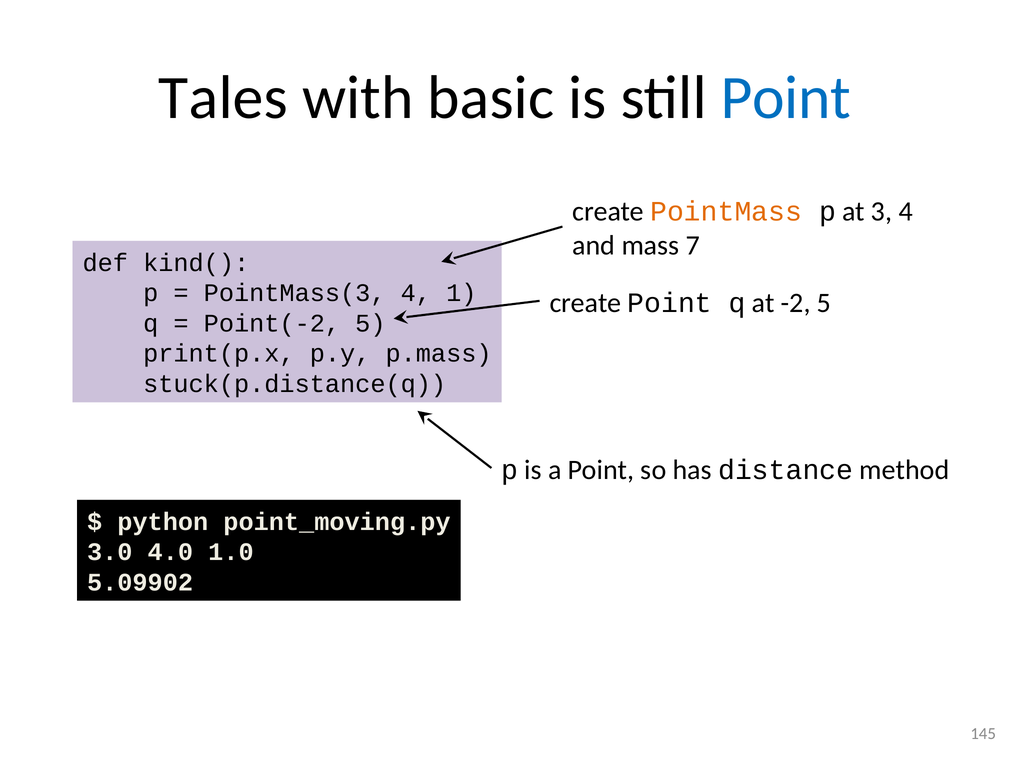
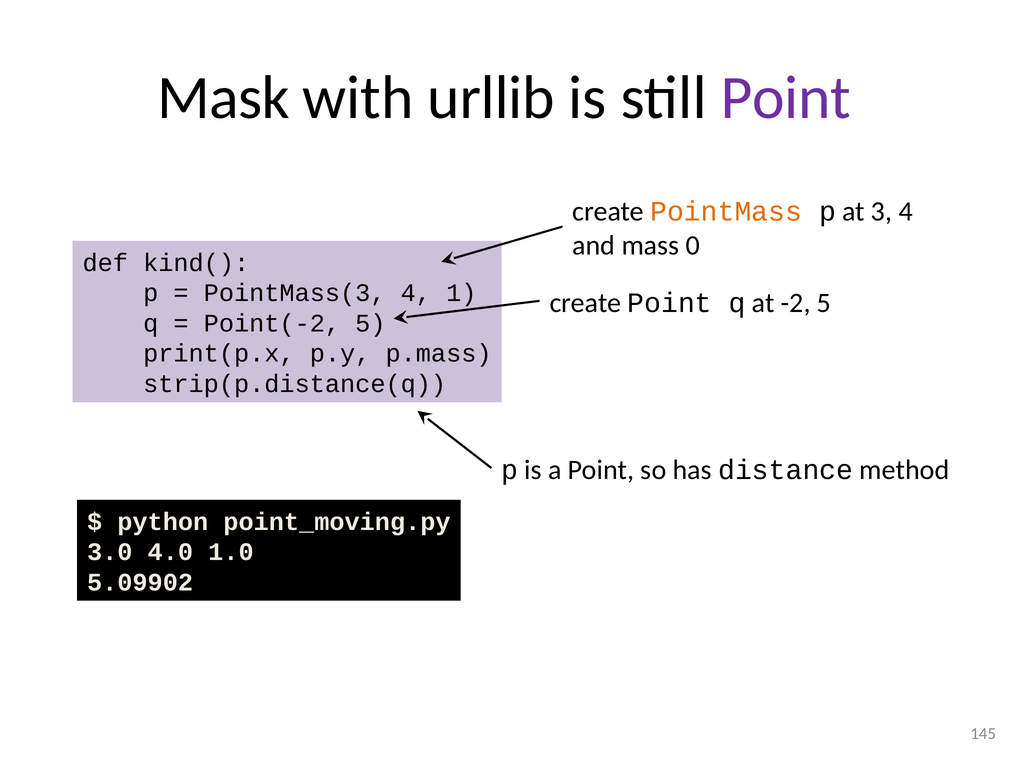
Tales: Tales -> Mask
basic: basic -> urllib
Point at (786, 98) colour: blue -> purple
7: 7 -> 0
stuck(p.distance(q: stuck(p.distance(q -> strip(p.distance(q
